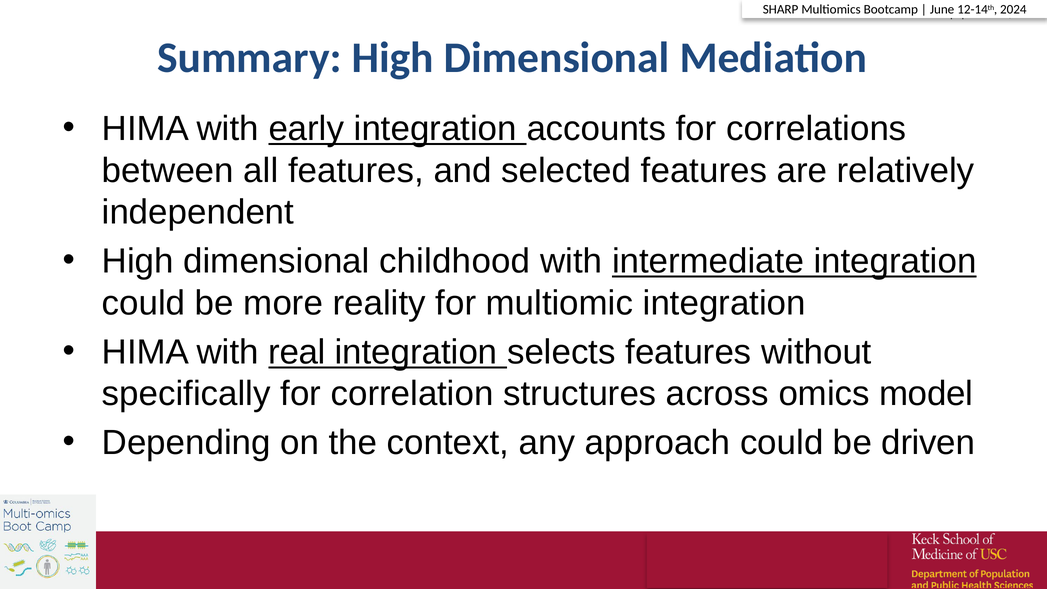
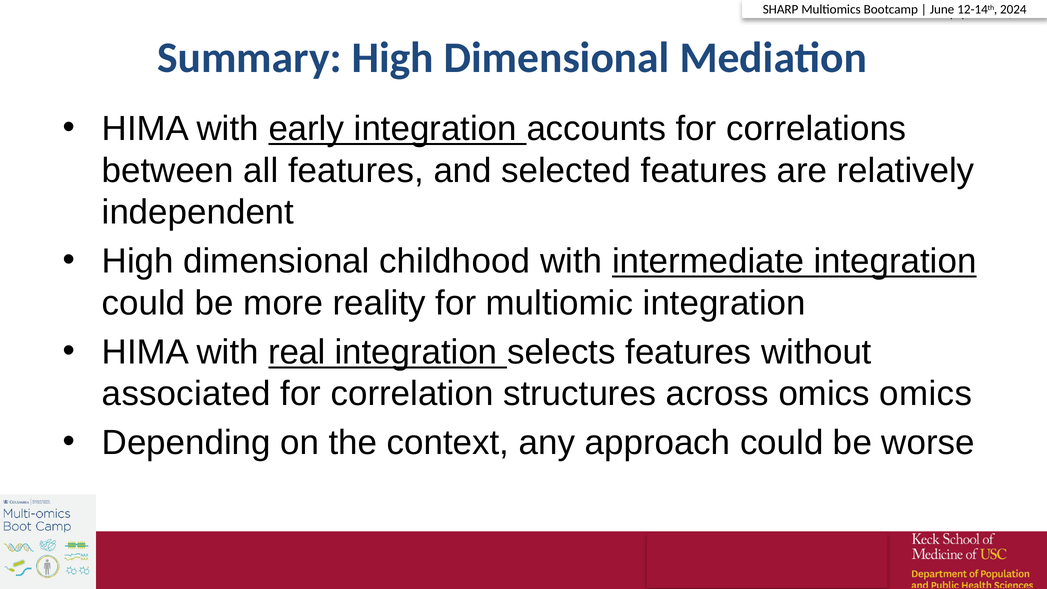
specifically: specifically -> associated
omics model: model -> omics
driven: driven -> worse
